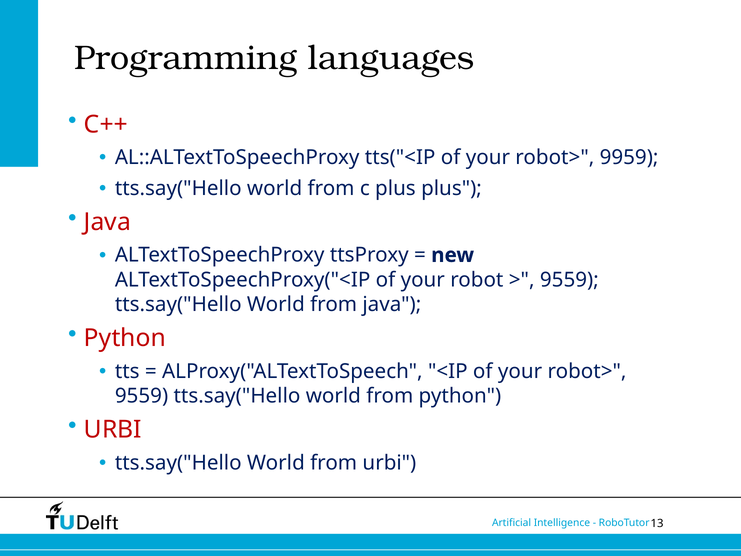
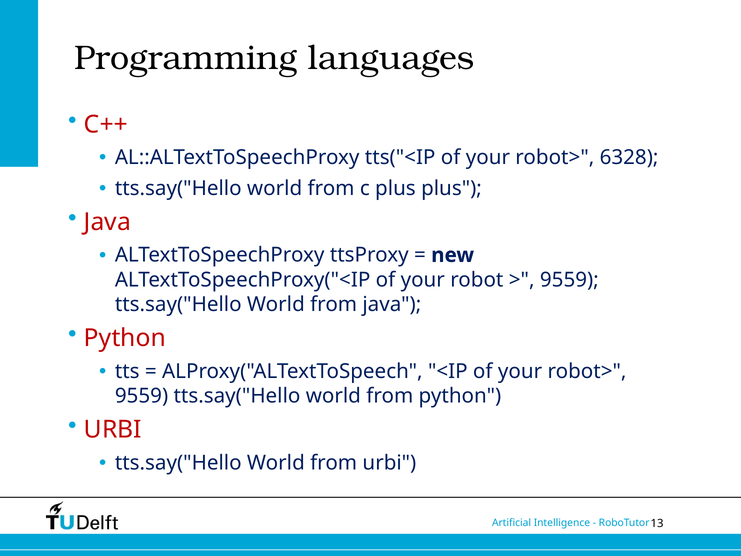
9959: 9959 -> 6328
